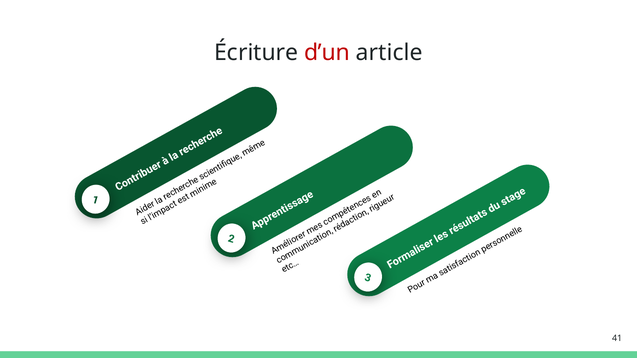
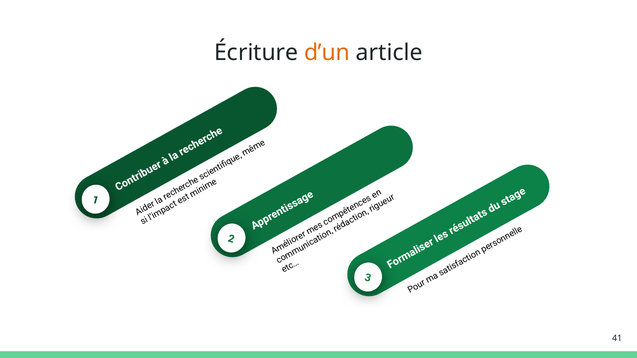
d’un colour: red -> orange
